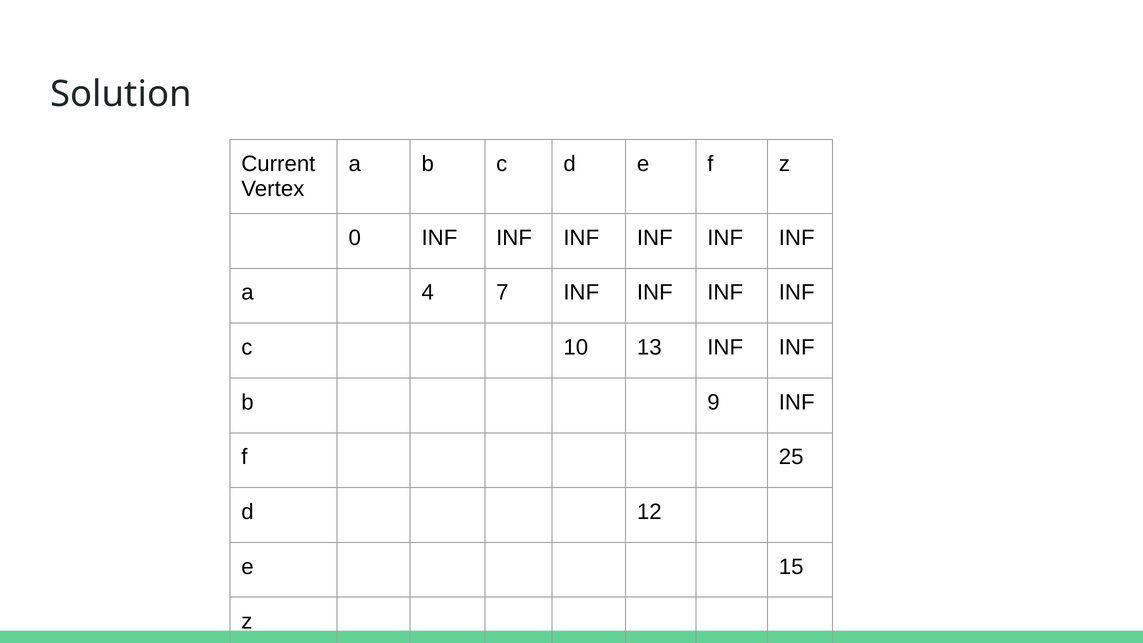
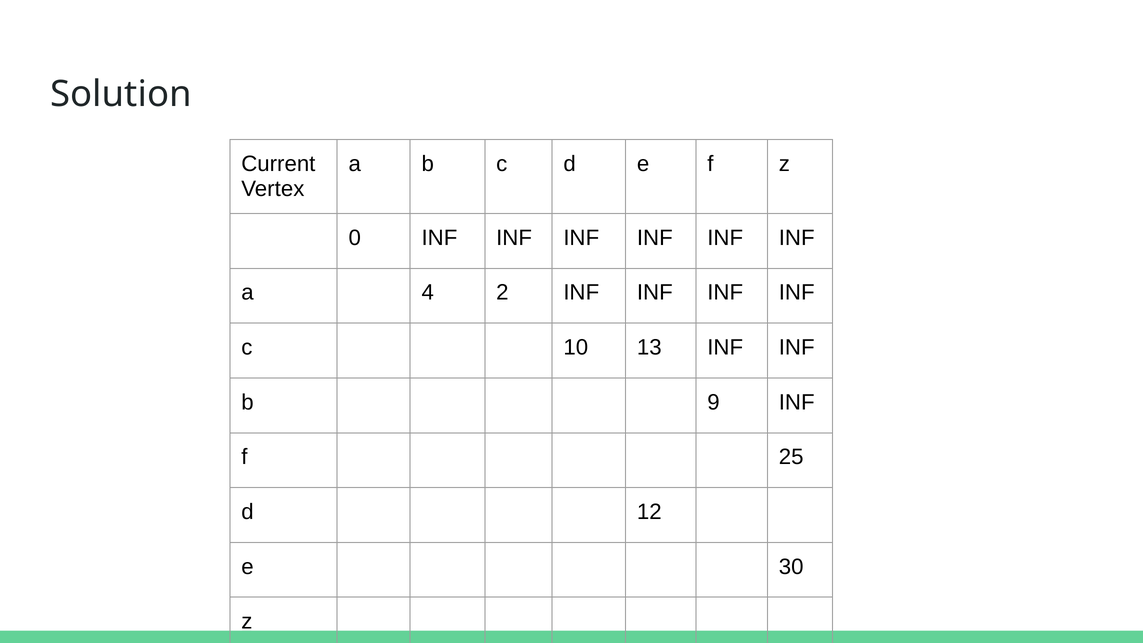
7: 7 -> 2
15: 15 -> 30
